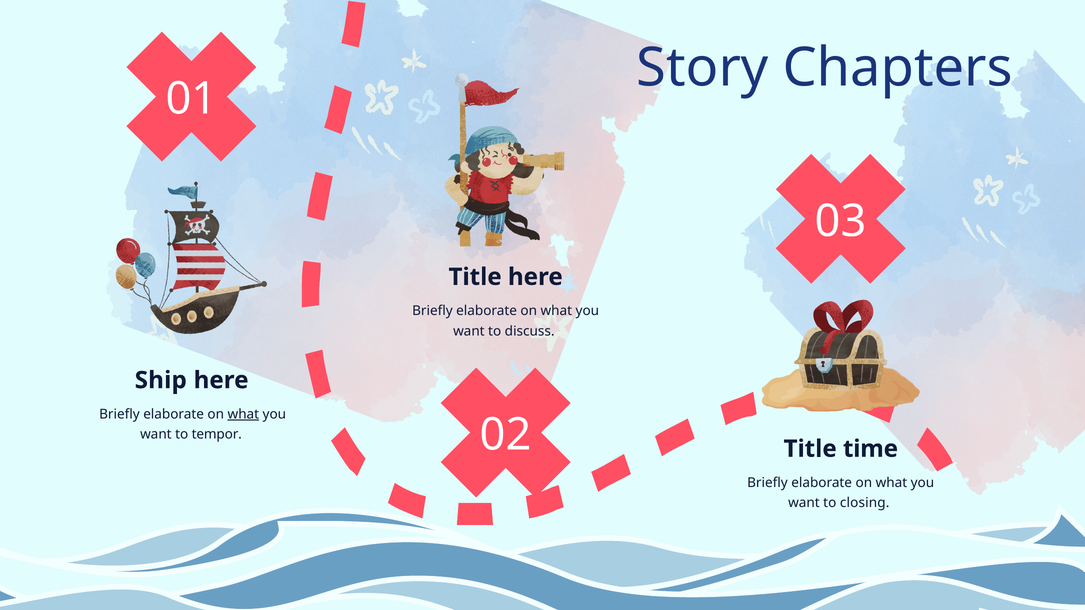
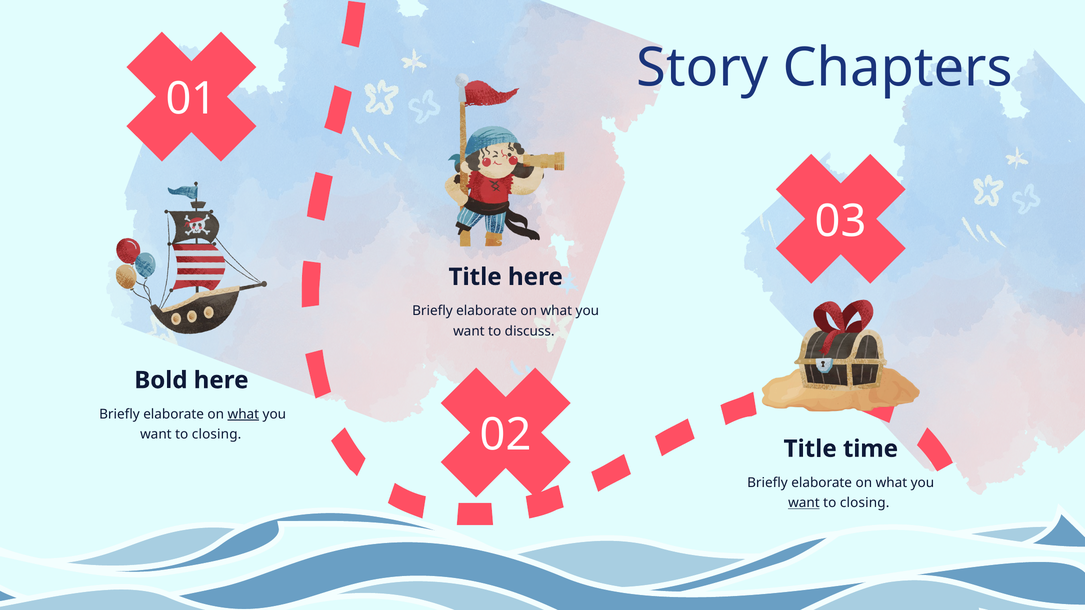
Ship: Ship -> Bold
tempor at (217, 435): tempor -> closing
want at (804, 503) underline: none -> present
